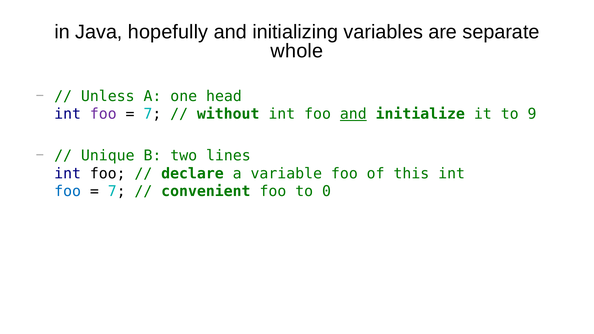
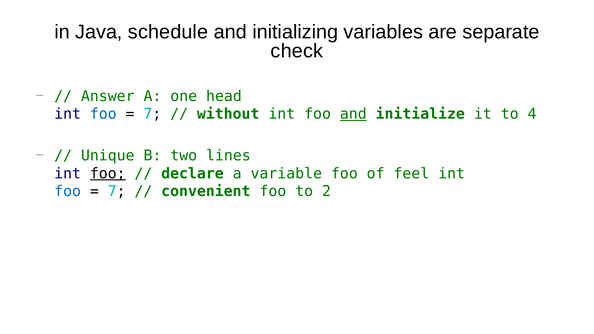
hopefully: hopefully -> schedule
whole: whole -> check
Unless: Unless -> Answer
foo at (103, 114) colour: purple -> blue
9: 9 -> 4
foo at (108, 174) underline: none -> present
this: this -> feel
0: 0 -> 2
